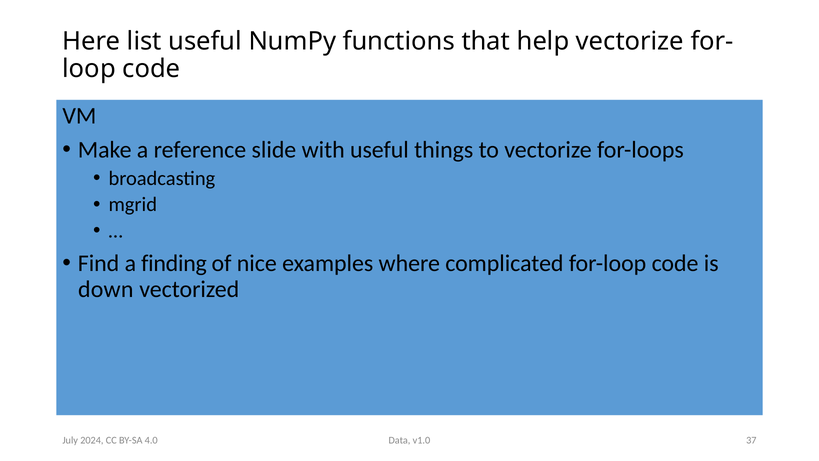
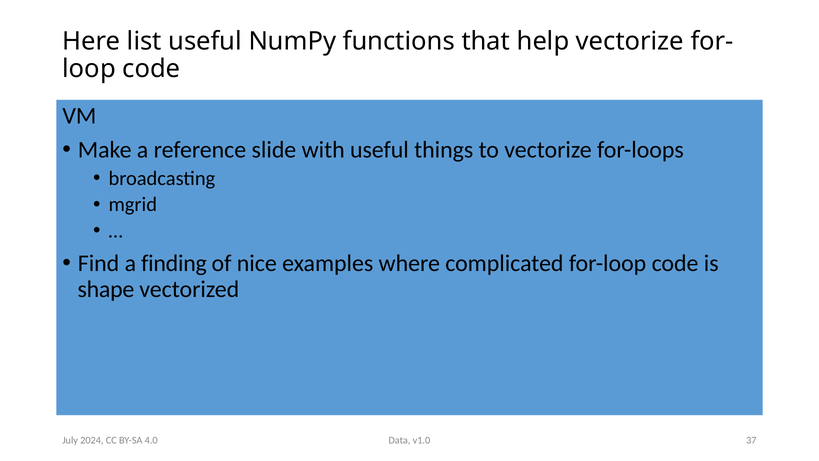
down: down -> shape
